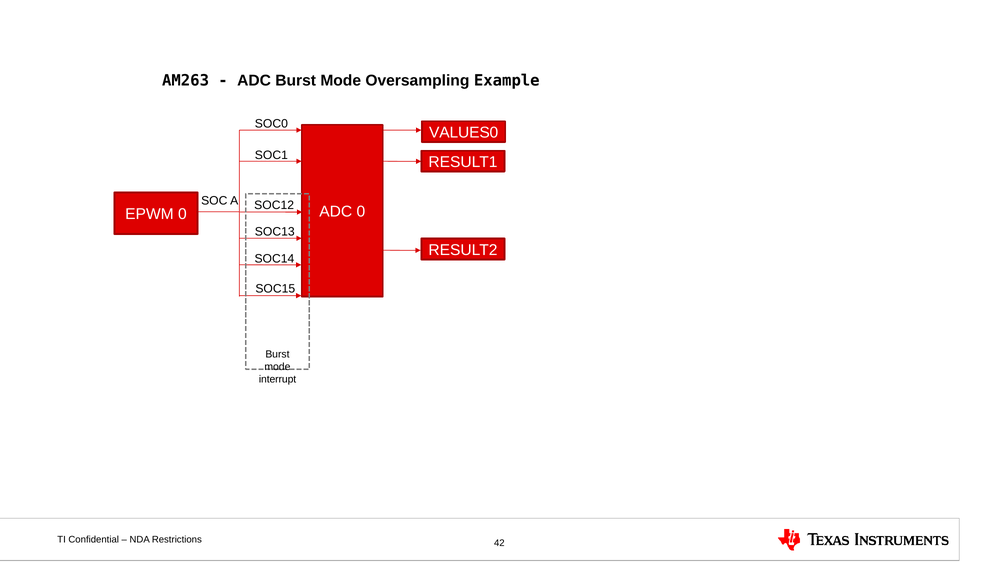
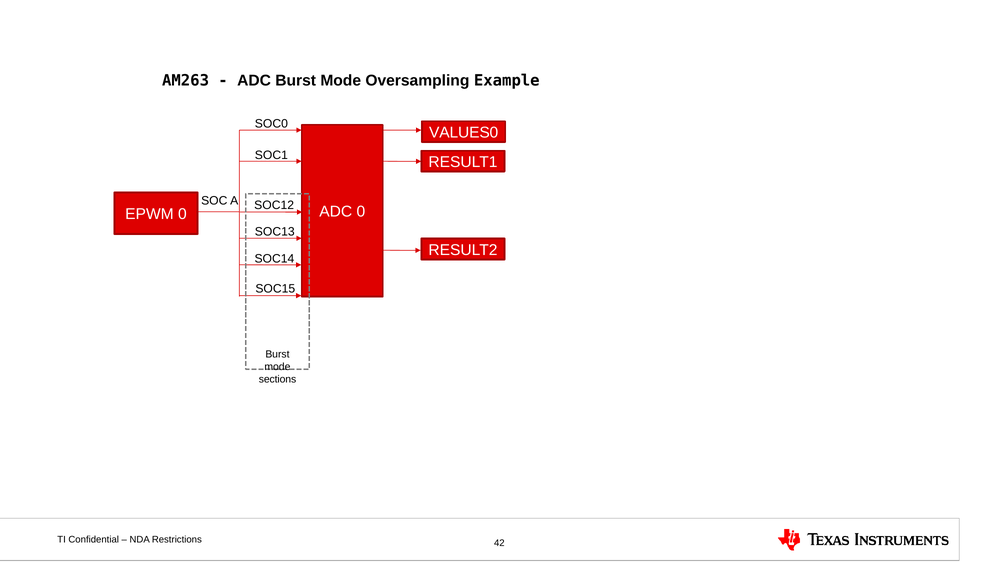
interrupt: interrupt -> sections
